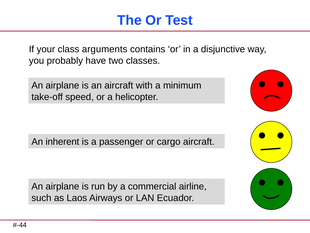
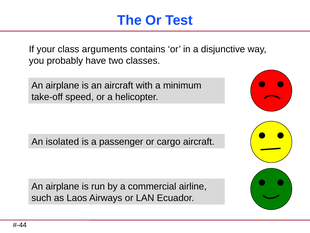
inherent: inherent -> isolated
